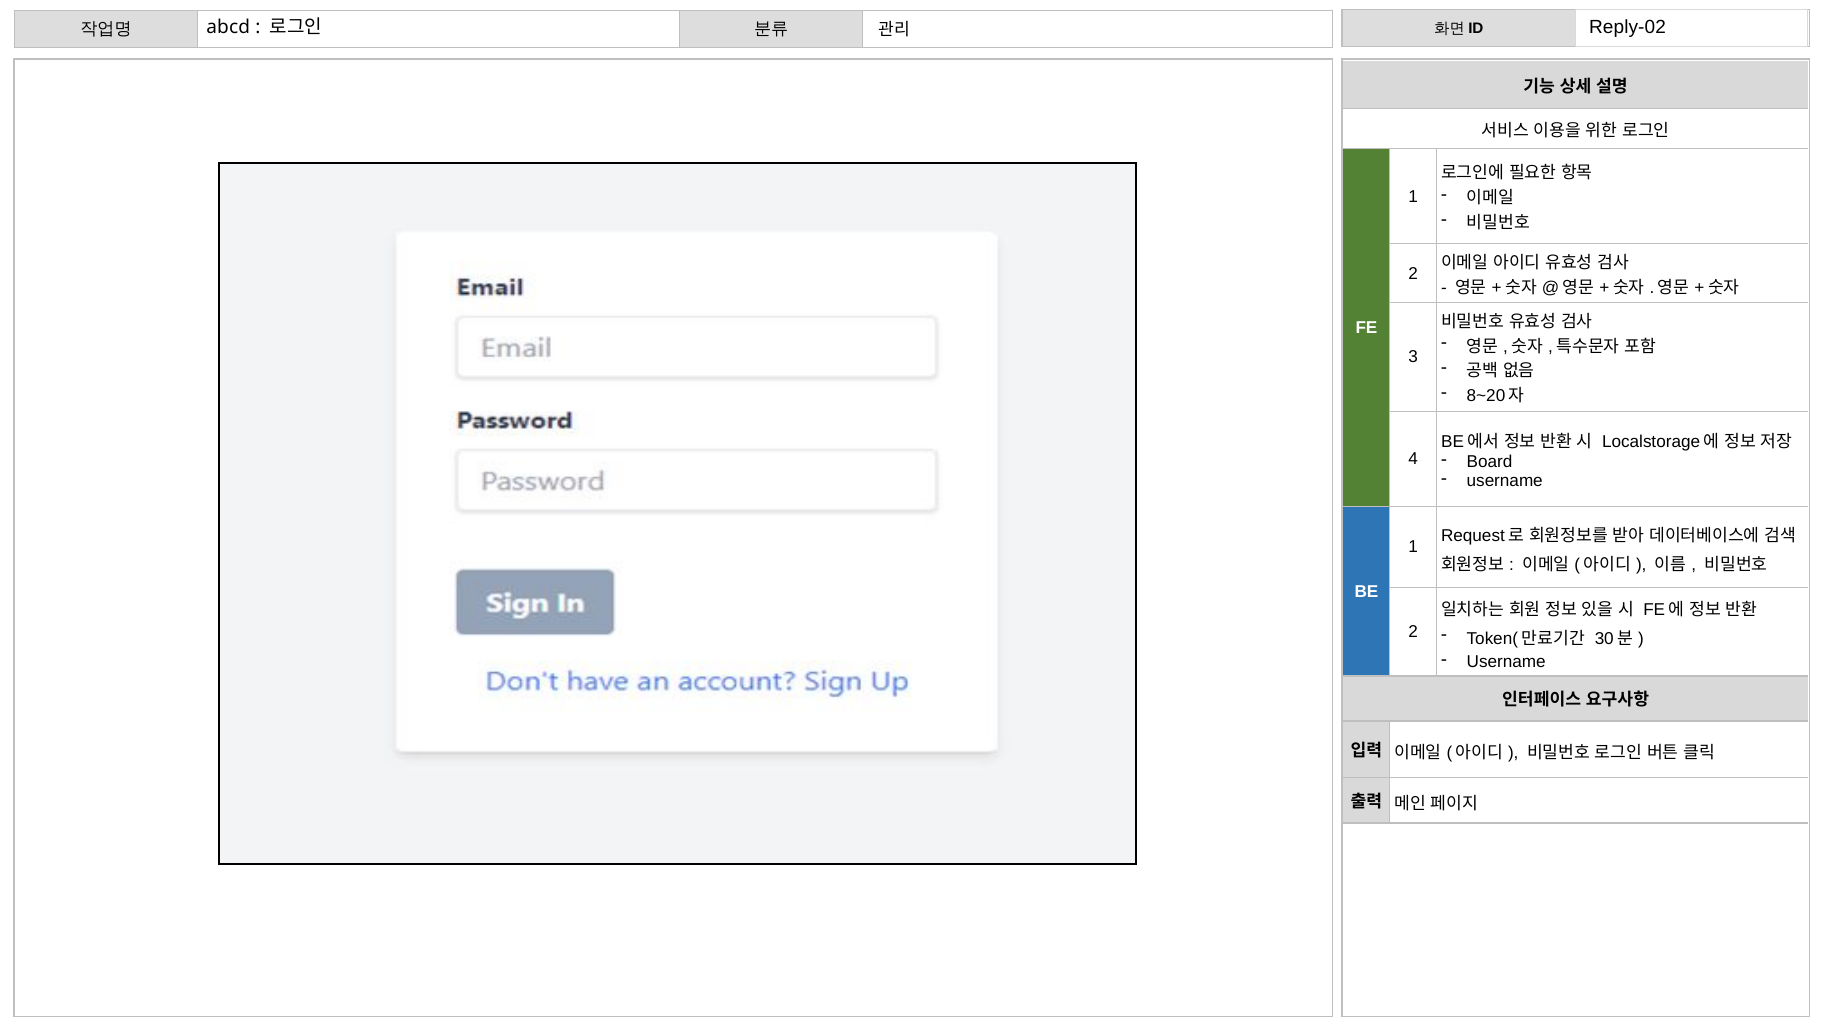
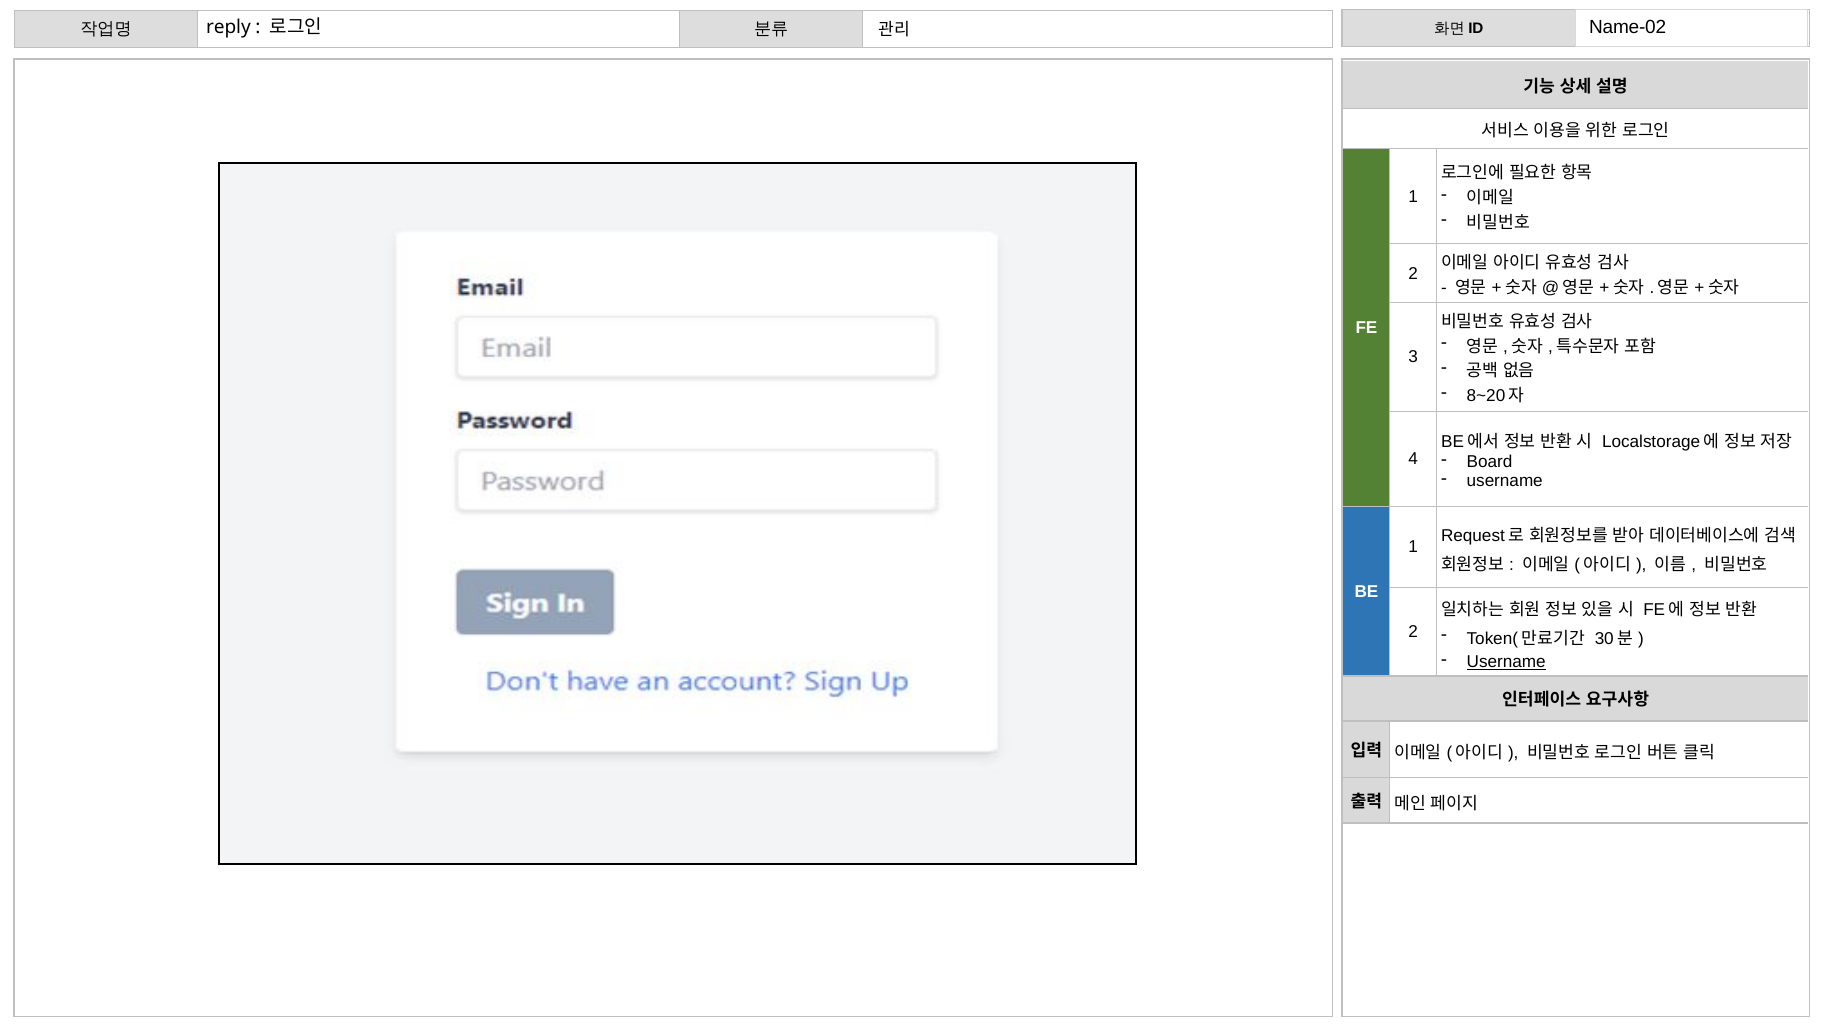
abcd: abcd -> reply
Reply-02: Reply-02 -> Name-02
Username at (1506, 662) underline: none -> present
